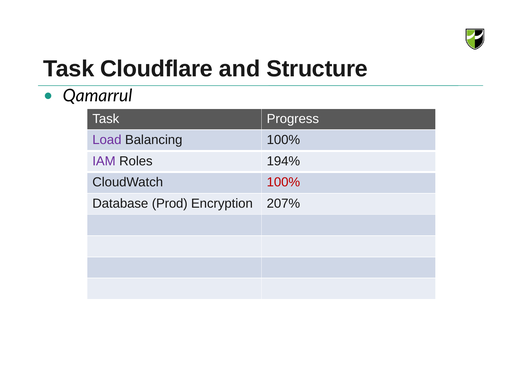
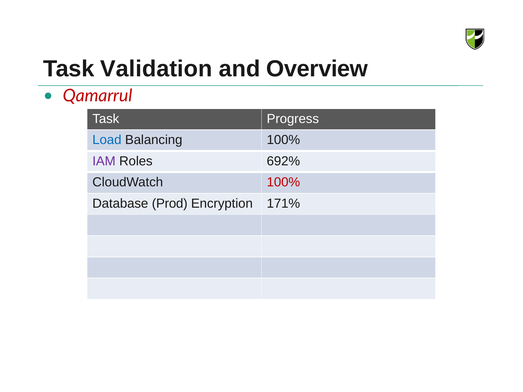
Cloudflare: Cloudflare -> Validation
Structure: Structure -> Overview
Qamarrul colour: black -> red
Load colour: purple -> blue
194%: 194% -> 692%
207%: 207% -> 171%
